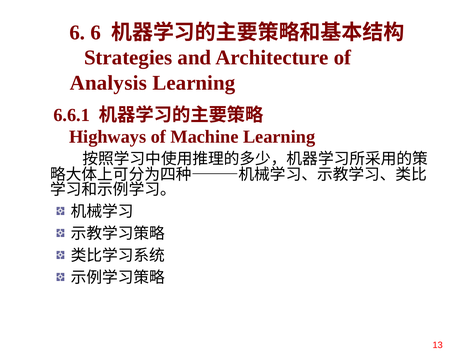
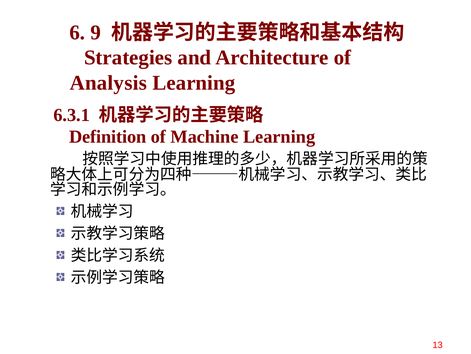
6 6: 6 -> 9
6.6.1: 6.6.1 -> 6.3.1
Highways: Highways -> Definition
